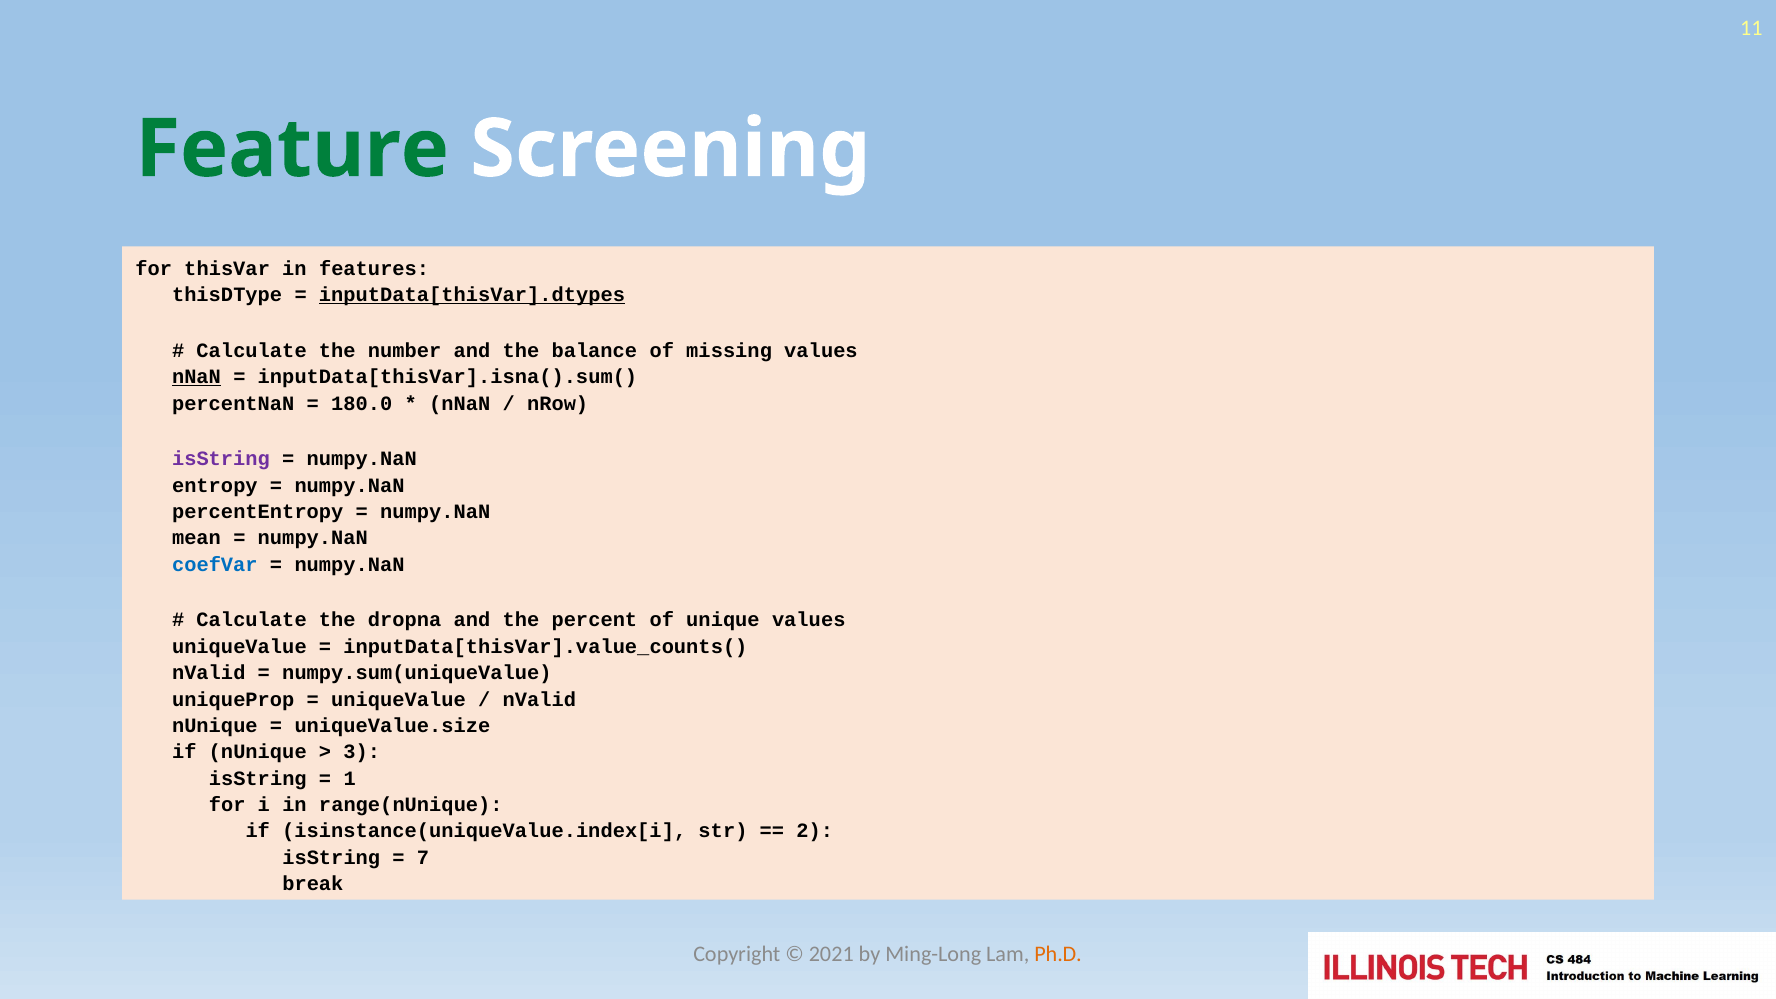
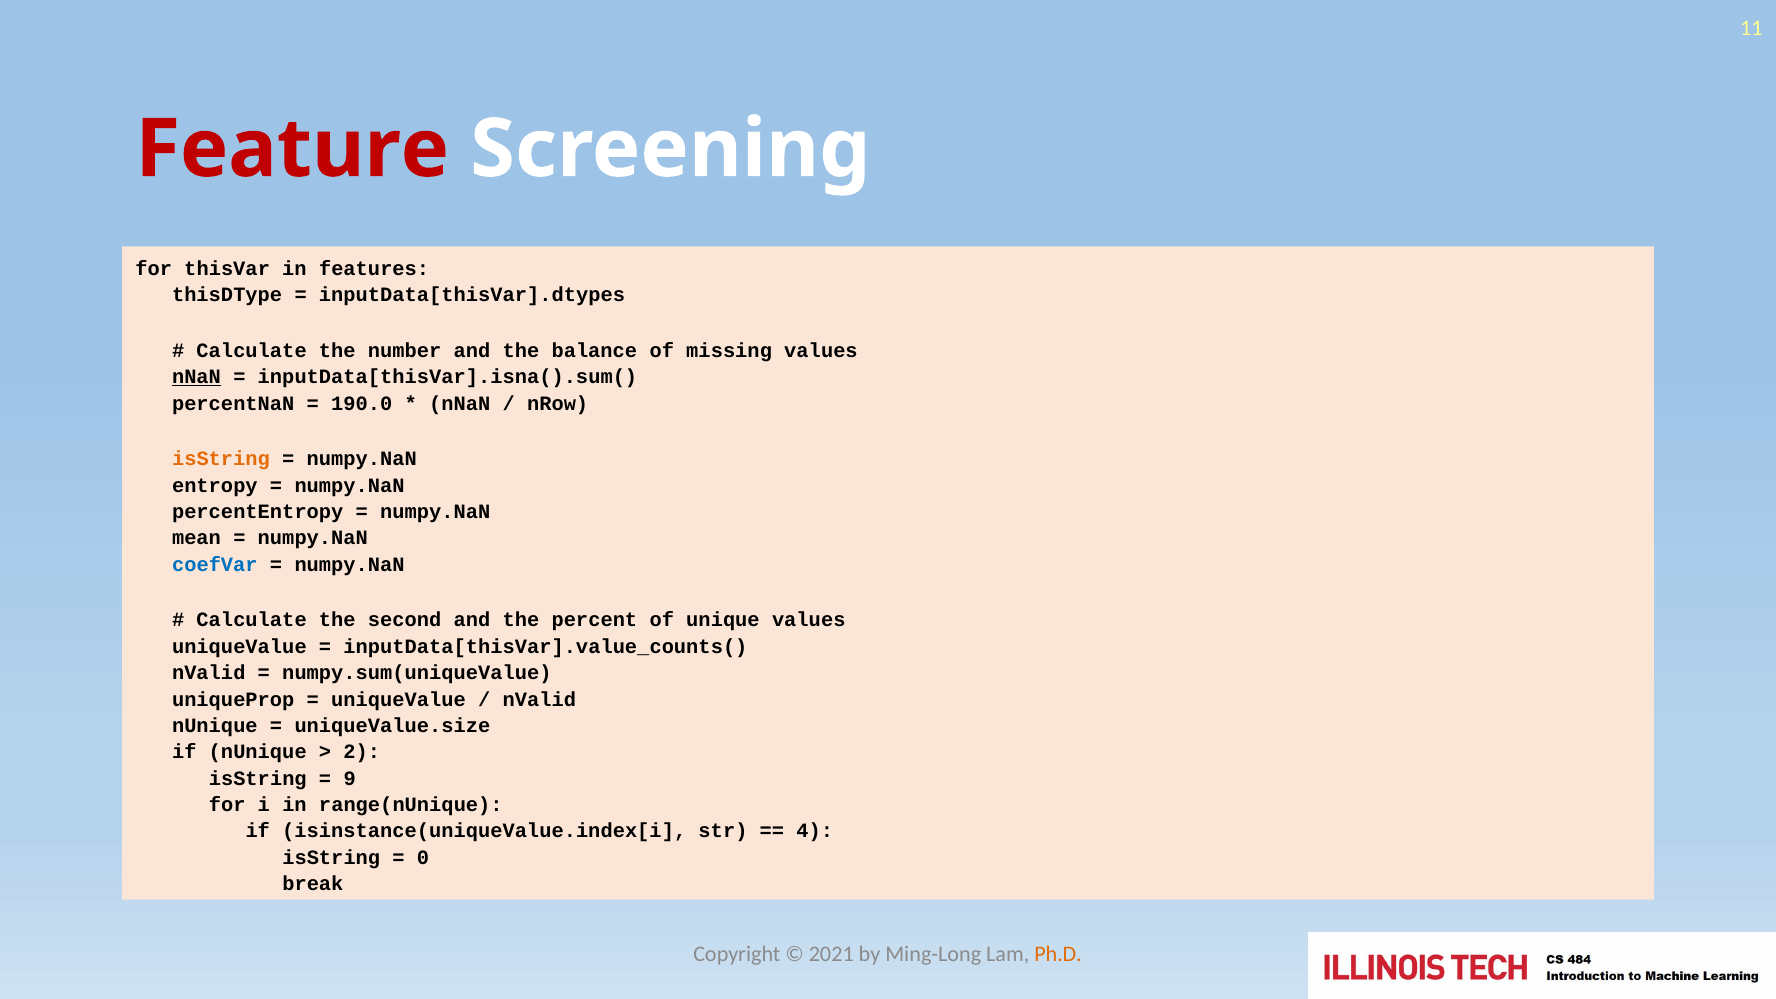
Feature colour: green -> red
inputData[thisVar].dtypes underline: present -> none
180.0: 180.0 -> 190.0
isString at (221, 459) colour: purple -> orange
dropna: dropna -> second
3: 3 -> 2
1: 1 -> 9
2: 2 -> 4
7: 7 -> 0
